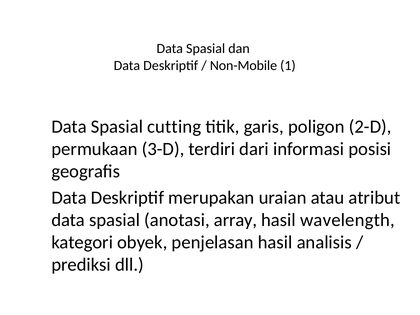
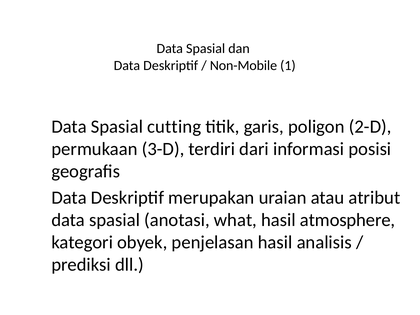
array: array -> what
wavelength: wavelength -> atmosphere
